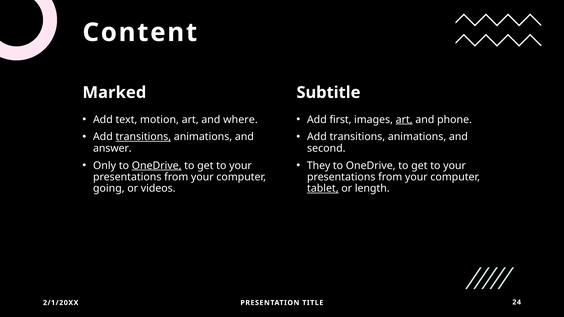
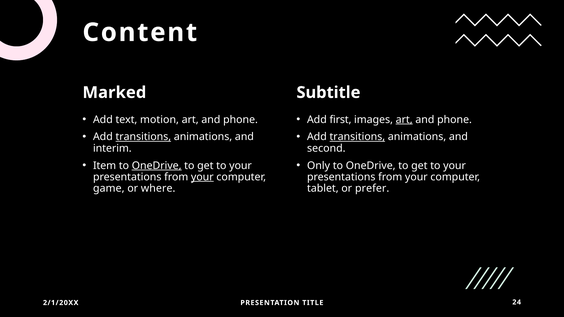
where at (240, 120): where -> phone
transitions at (357, 137) underline: none -> present
answer: answer -> interim
Only: Only -> Item
They: They -> Only
your at (202, 177) underline: none -> present
going: going -> game
videos: videos -> where
tablet underline: present -> none
length: length -> prefer
